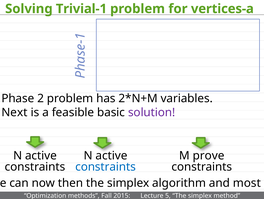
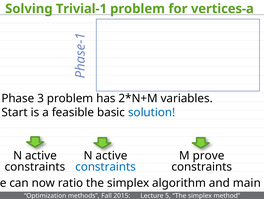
2: 2 -> 3
Next: Next -> Start
solution colour: purple -> blue
then: then -> ratio
most: most -> main
